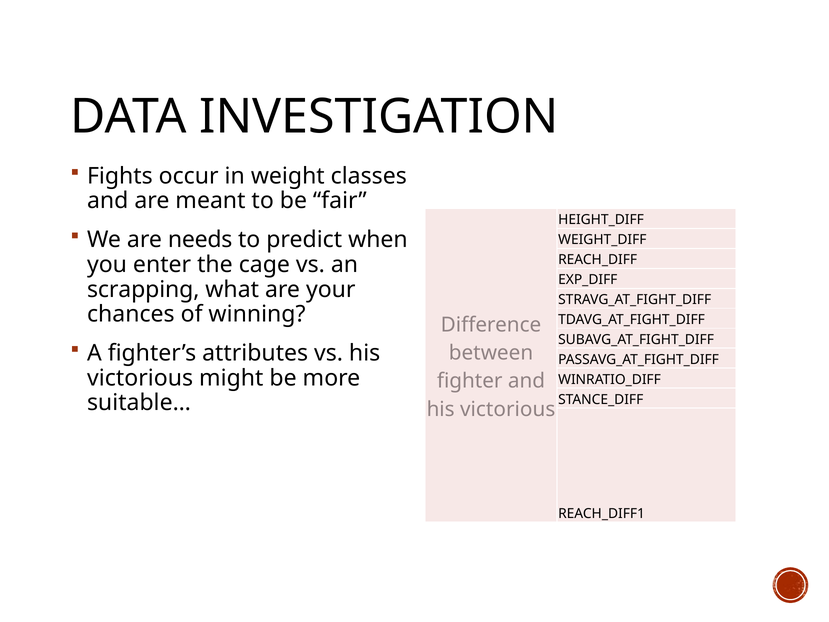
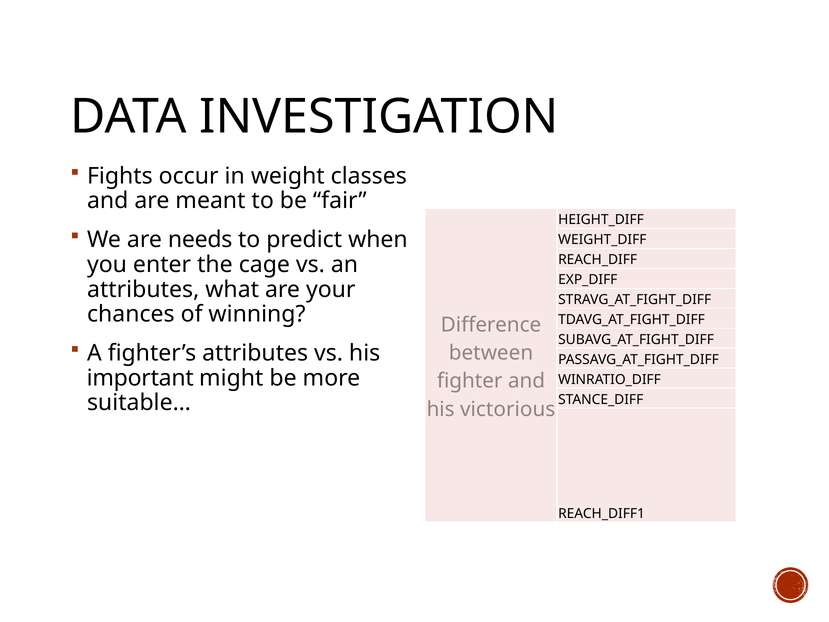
scrapping at (143, 289): scrapping -> attributes
victorious at (140, 378): victorious -> important
